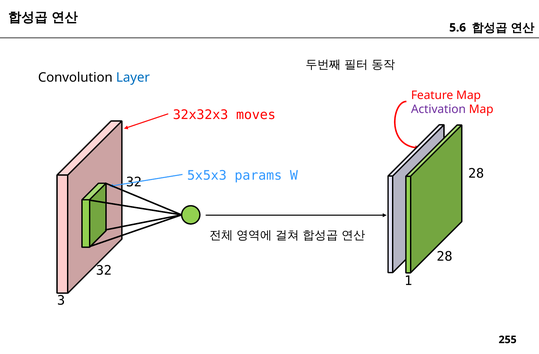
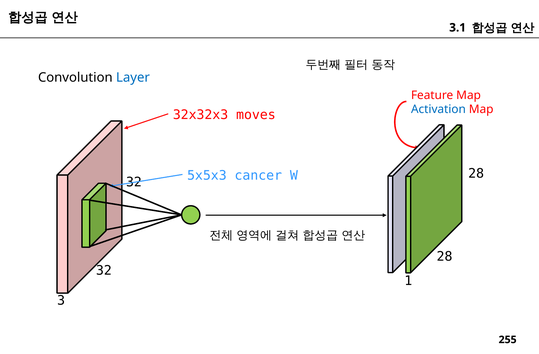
5.6: 5.6 -> 3.1
Activation colour: purple -> blue
params: params -> cancer
